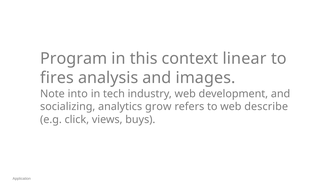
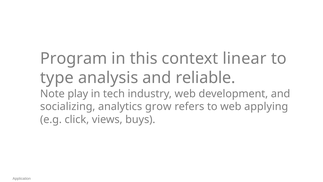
fires: fires -> type
images: images -> reliable
into: into -> play
describe: describe -> applying
